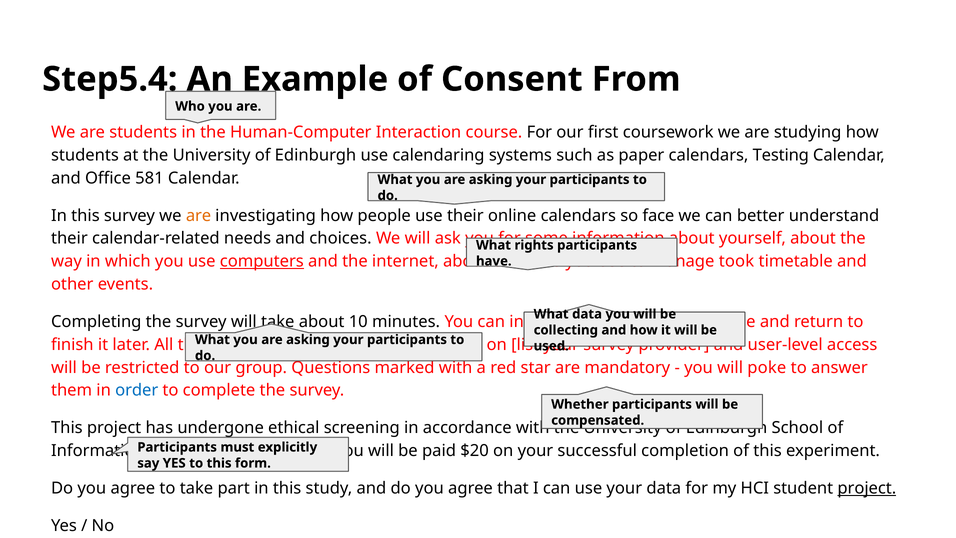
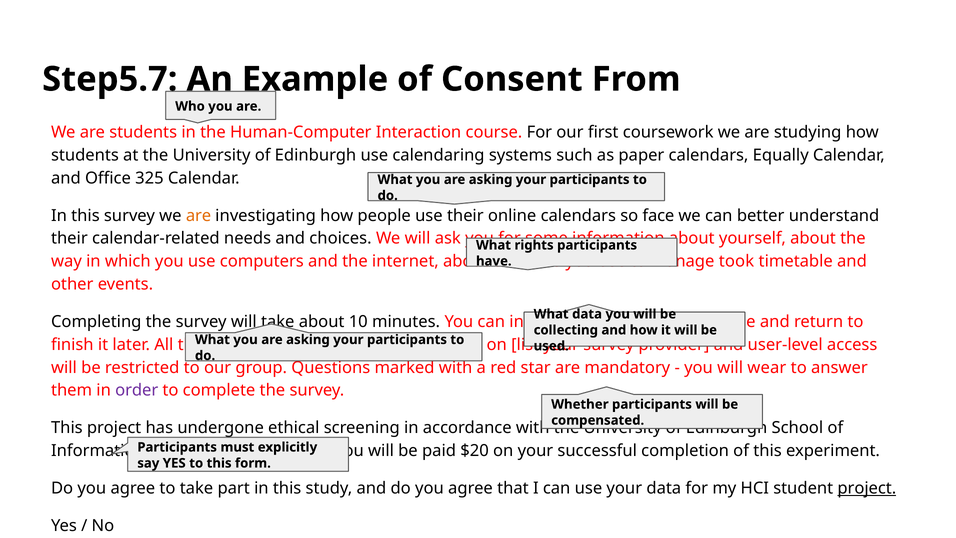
Step5.4: Step5.4 -> Step5.7
Testing: Testing -> Equally
581: 581 -> 325
computers underline: present -> none
poke: poke -> wear
order colour: blue -> purple
